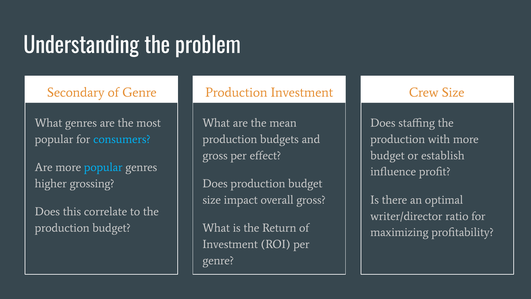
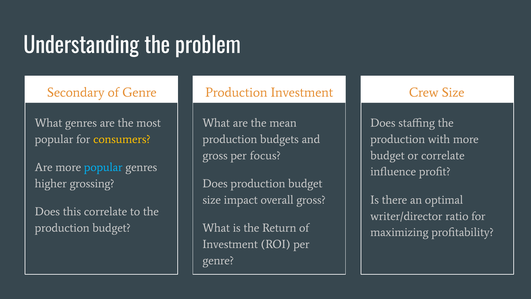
consumers colour: light blue -> yellow
effect: effect -> focus
or establish: establish -> correlate
